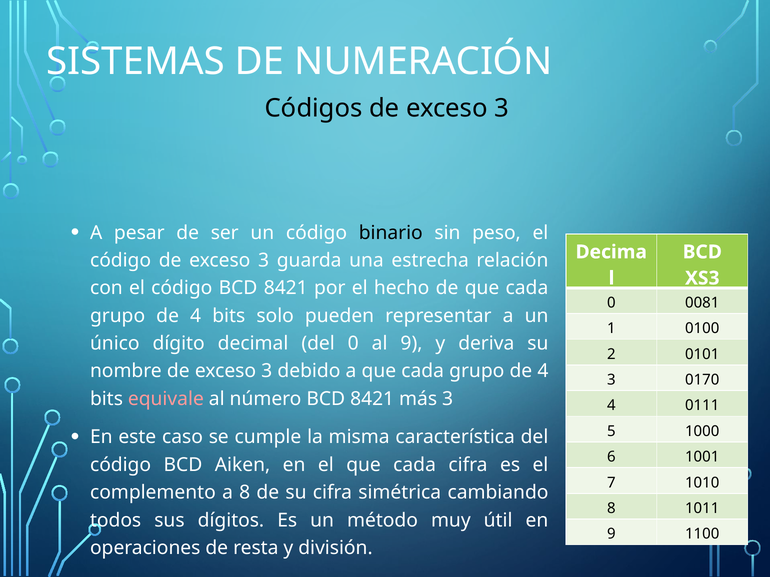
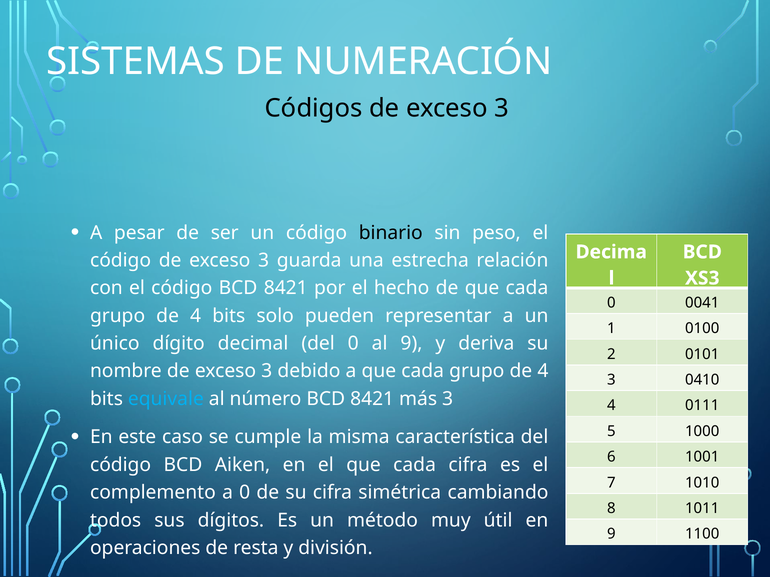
0081: 0081 -> 0041
0170: 0170 -> 0410
equivale colour: pink -> light blue
a 8: 8 -> 0
